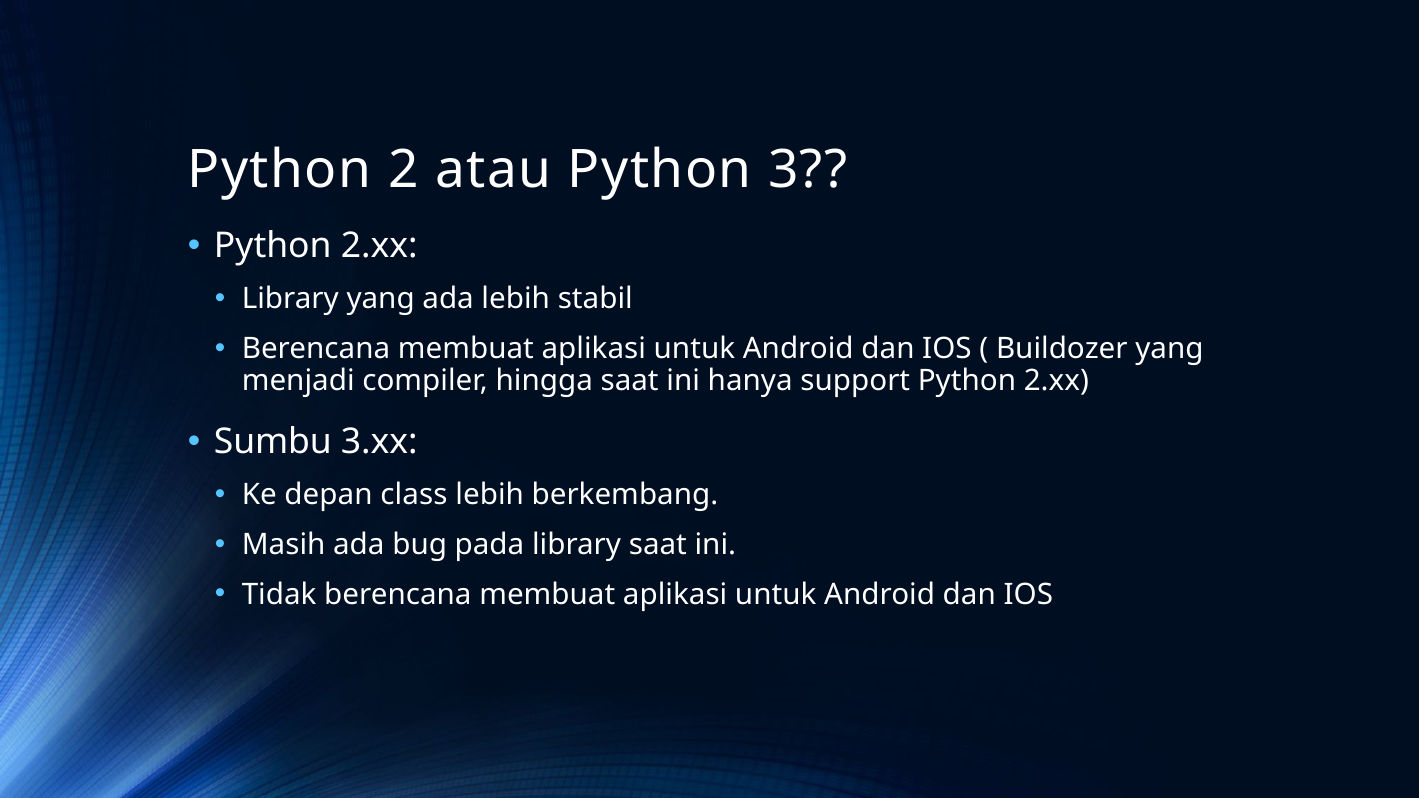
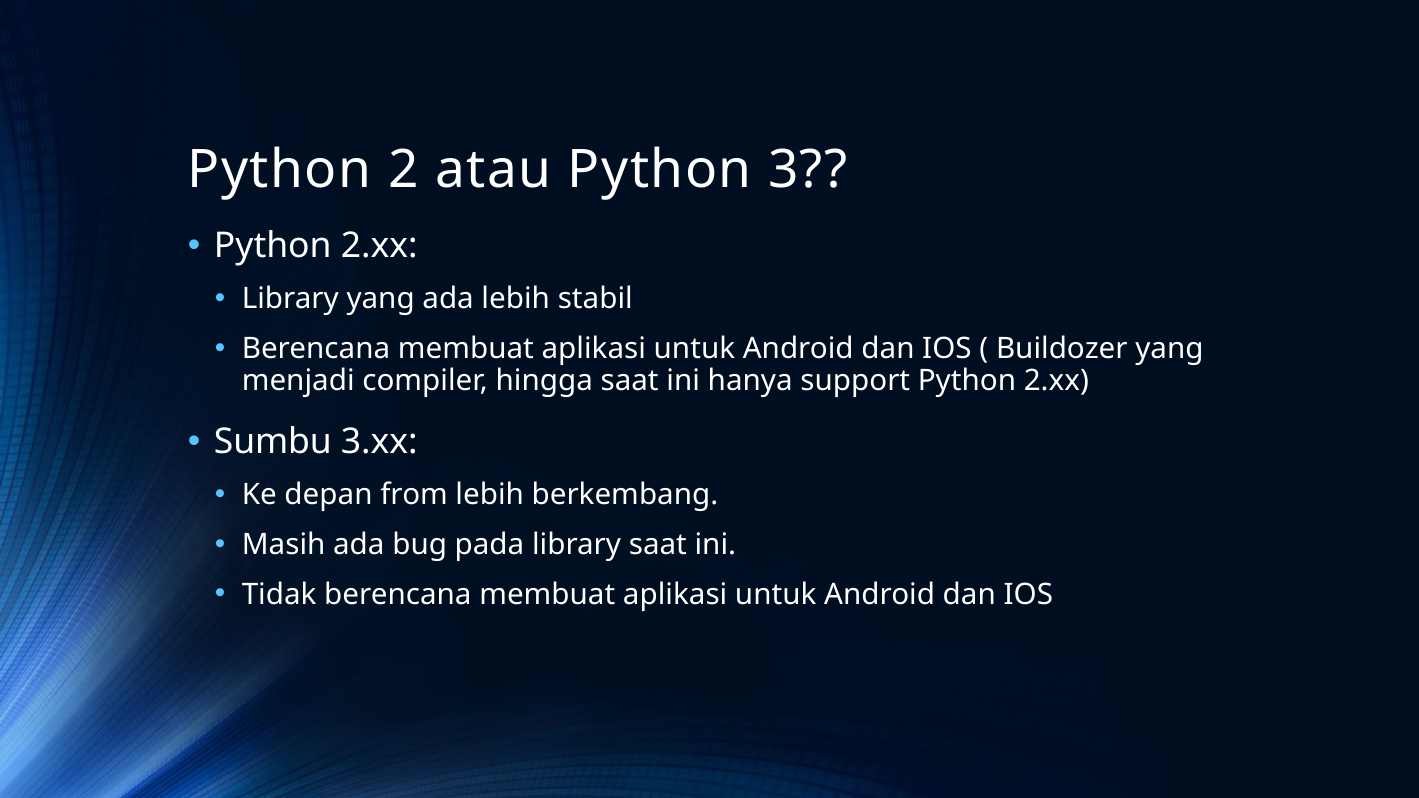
class: class -> from
